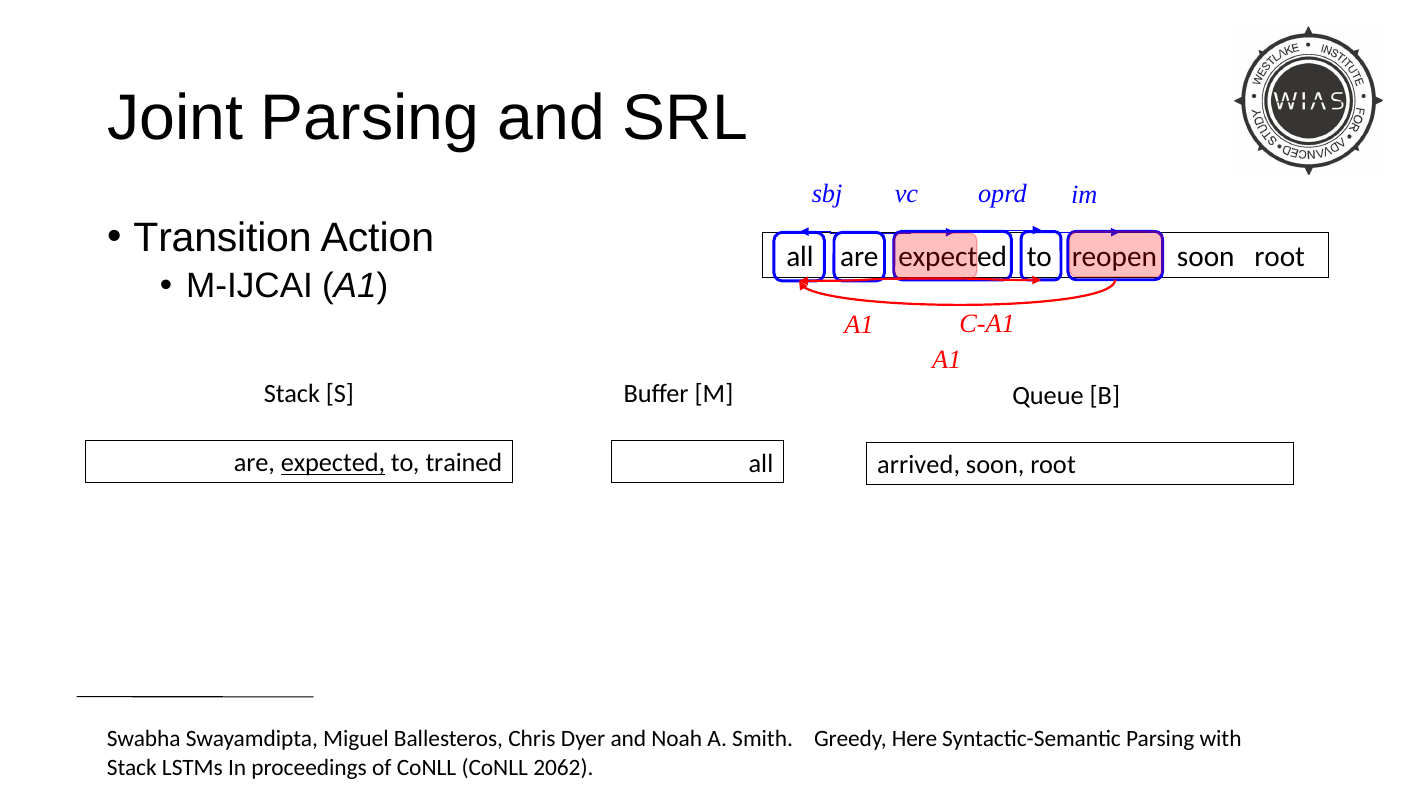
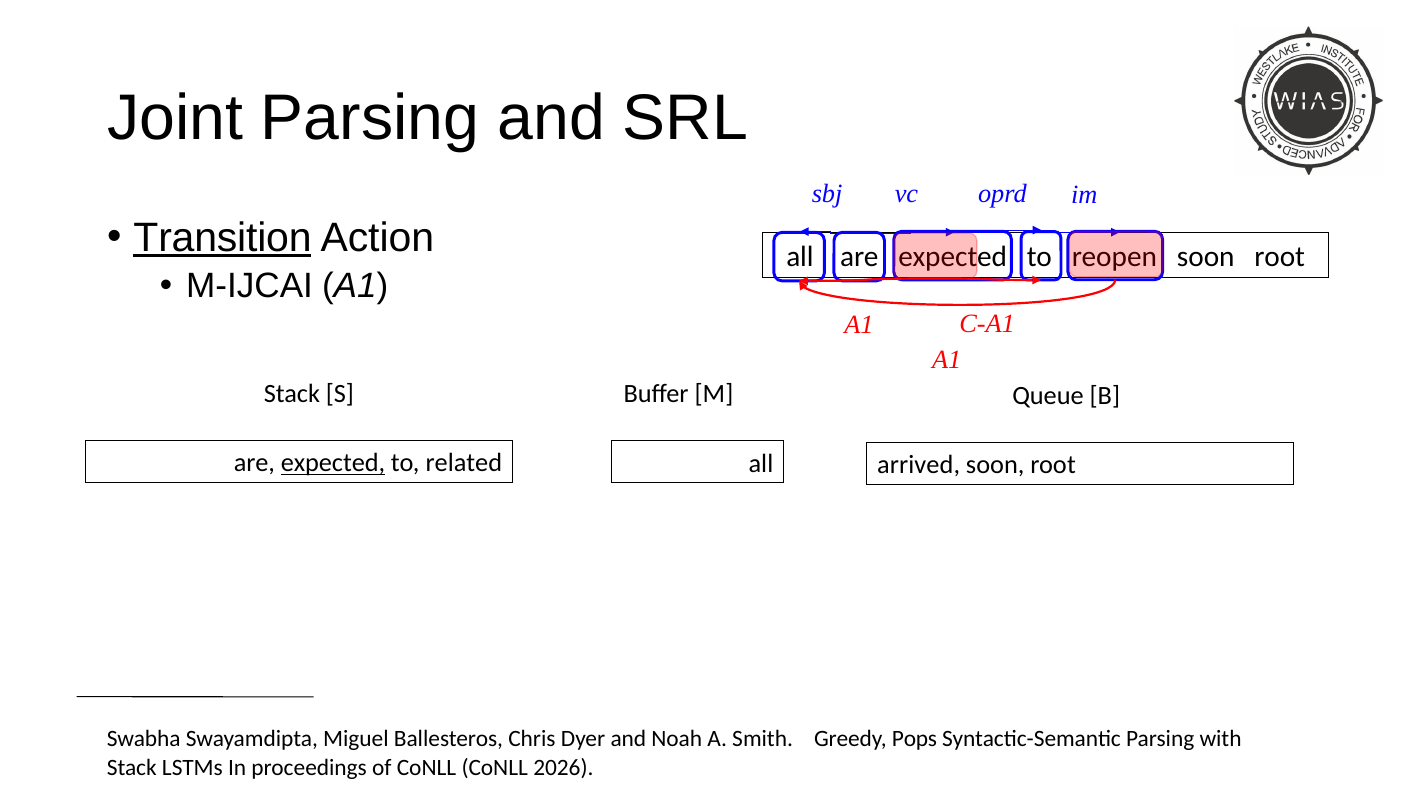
Transition underline: none -> present
trained: trained -> related
Here: Here -> Pops
2062: 2062 -> 2026
